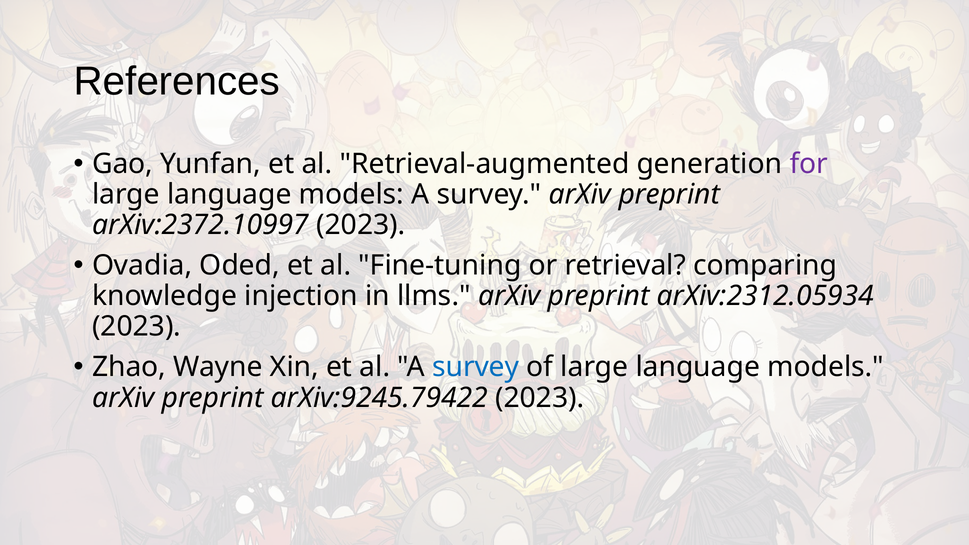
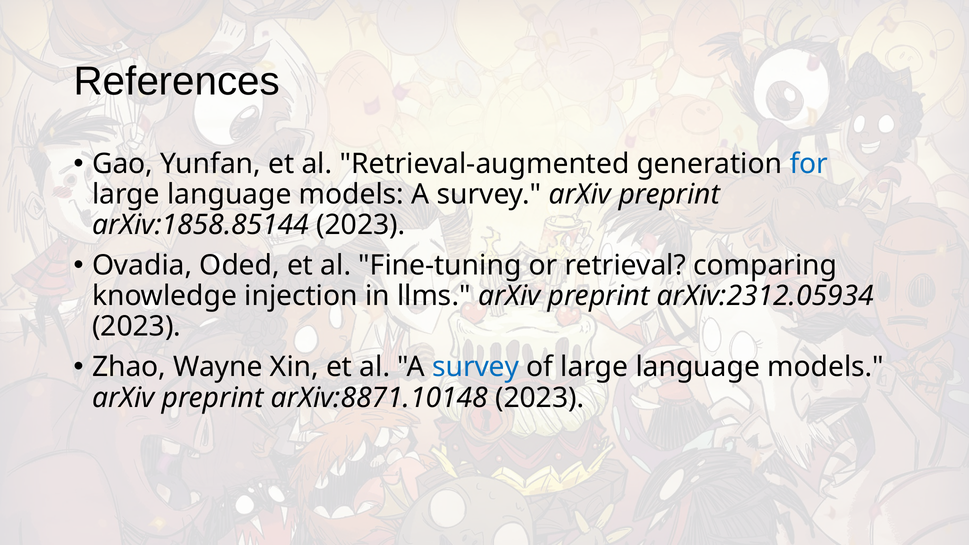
for colour: purple -> blue
arXiv:2372.10997: arXiv:2372.10997 -> arXiv:1858.85144
arXiv:9245.79422: arXiv:9245.79422 -> arXiv:8871.10148
